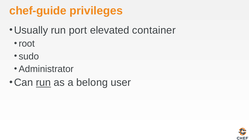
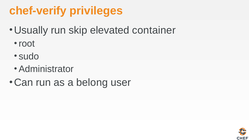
chef-guide: chef-guide -> chef-verify
port: port -> skip
run at (43, 83) underline: present -> none
